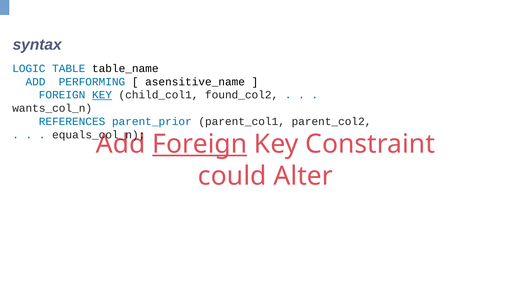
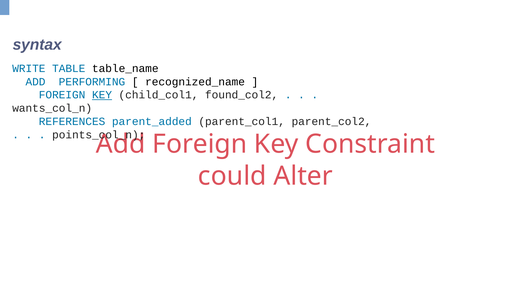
LOGIC: LOGIC -> WRITE
asensitive_name: asensitive_name -> recognized_name
parent_prior: parent_prior -> parent_added
equals_col_n: equals_col_n -> points_col_n
Foreign at (200, 144) underline: present -> none
